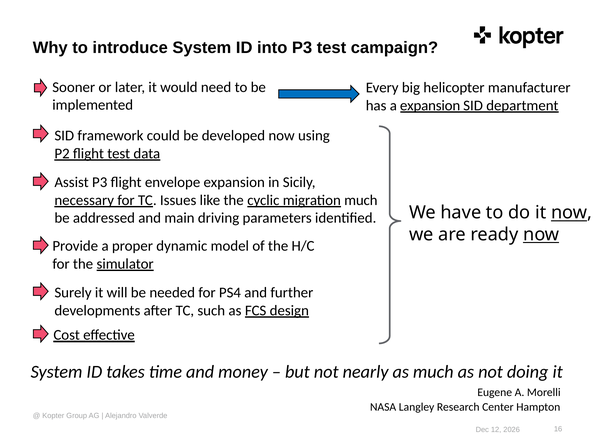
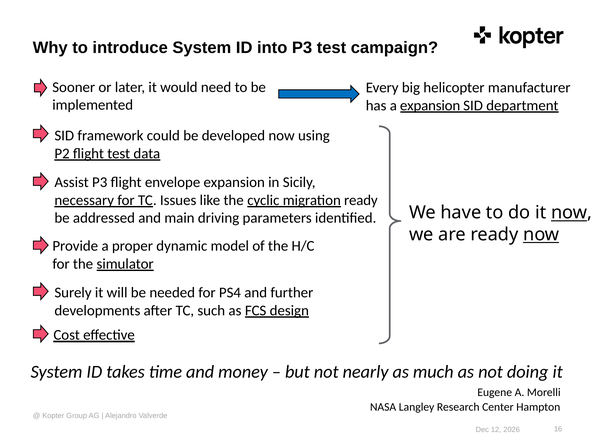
migration much: much -> ready
